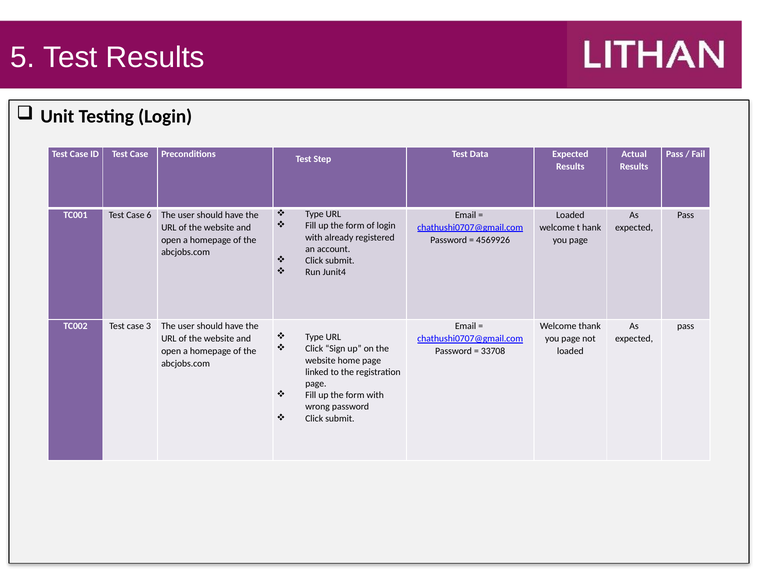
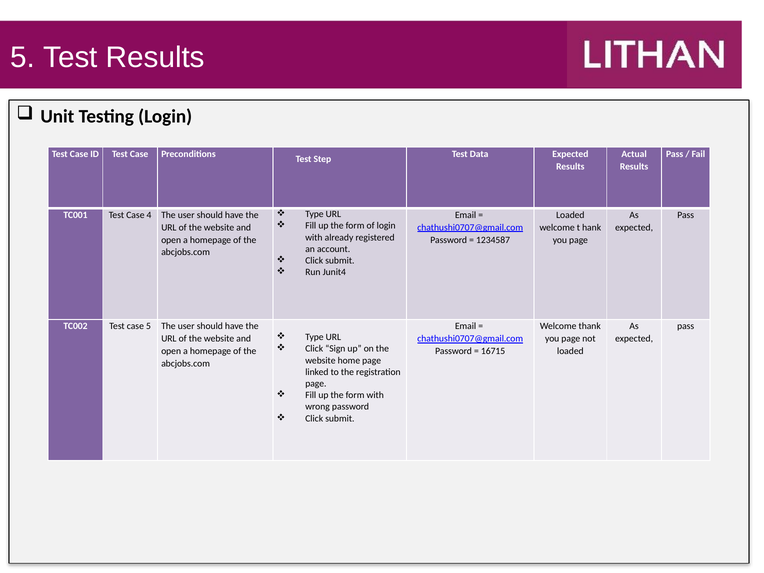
6: 6 -> 4
4569926: 4569926 -> 1234587
case 3: 3 -> 5
33708: 33708 -> 16715
